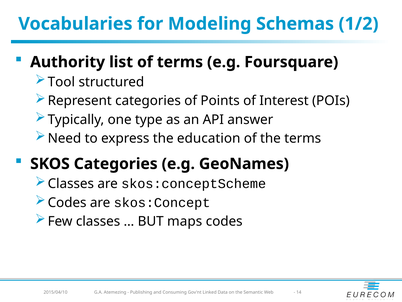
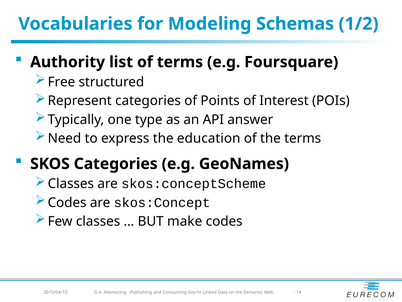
Tool: Tool -> Free
maps: maps -> make
